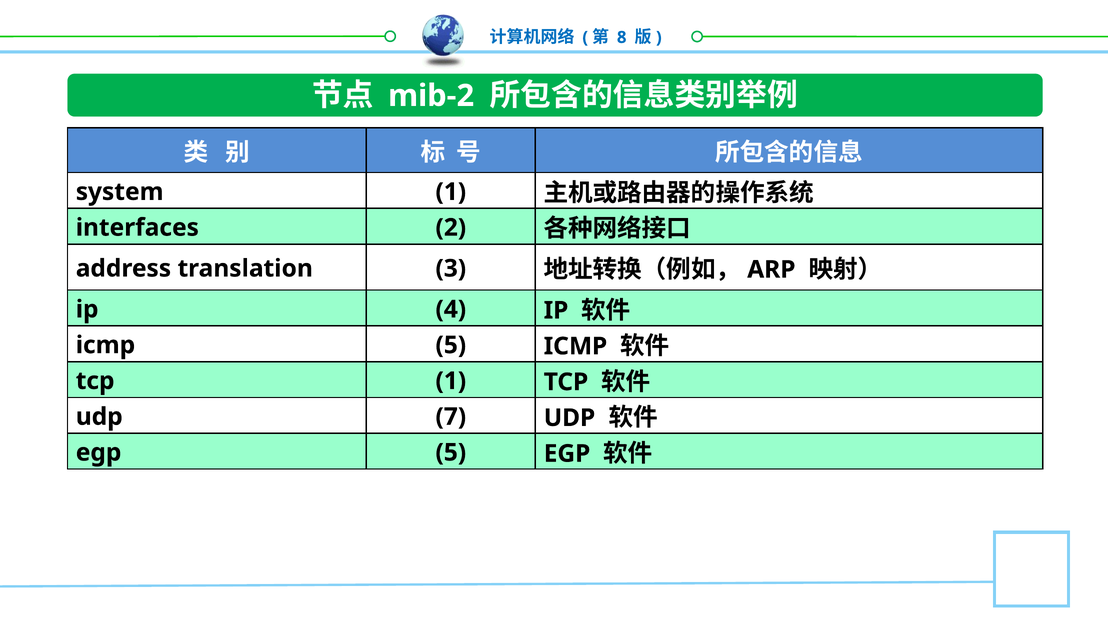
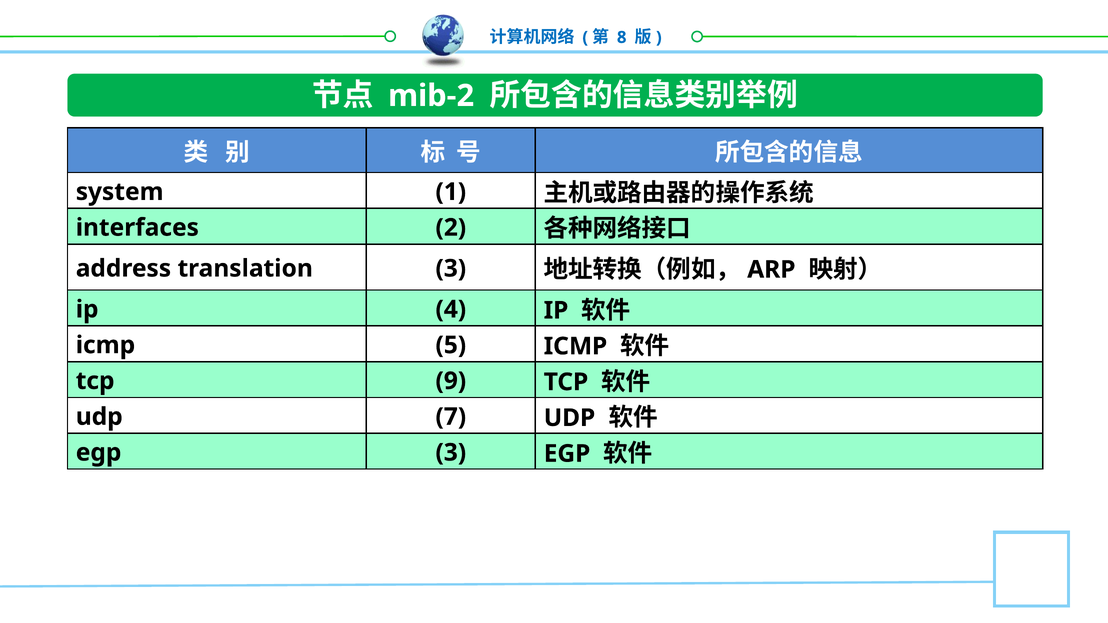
tcp 1: 1 -> 9
egp 5: 5 -> 3
